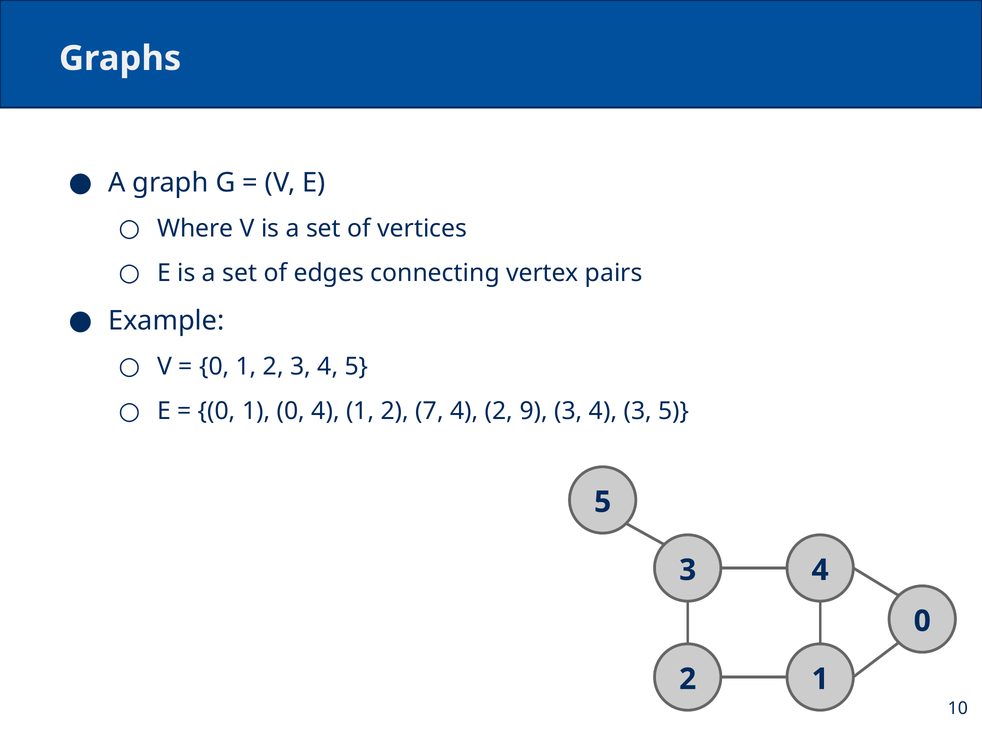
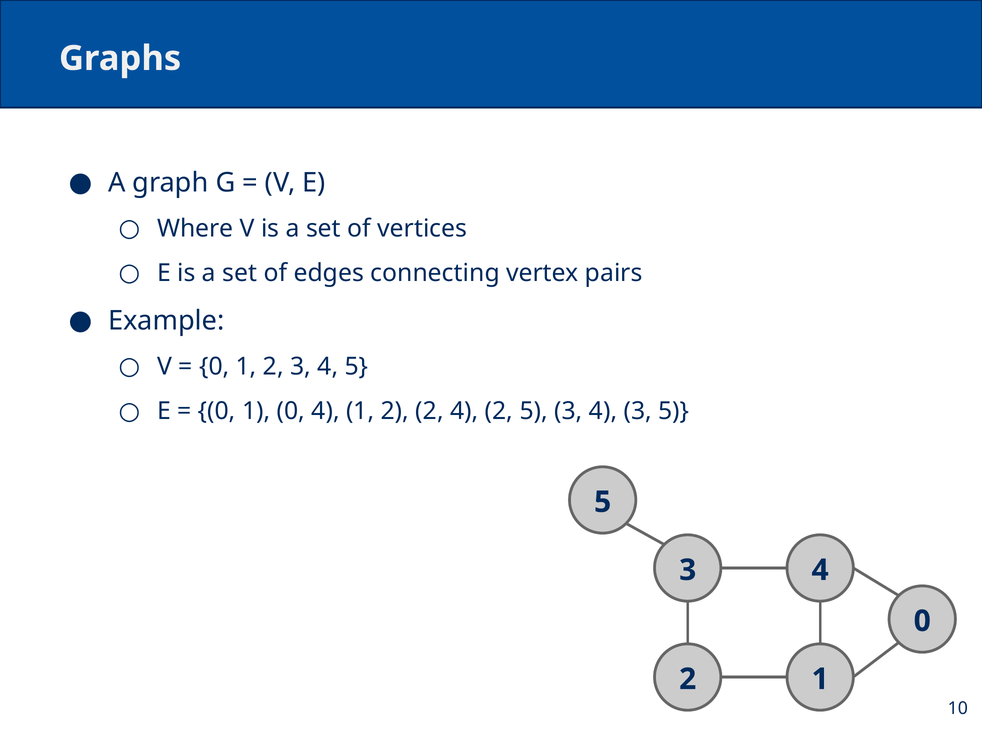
2 7: 7 -> 2
4 2 9: 9 -> 5
